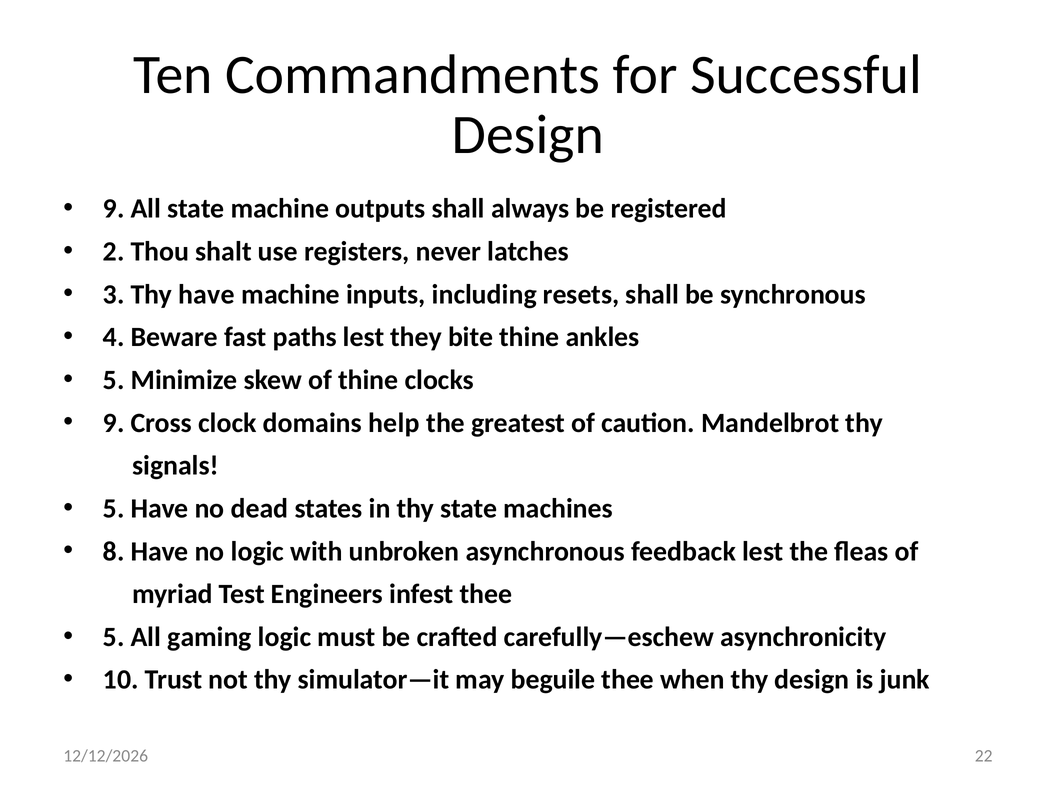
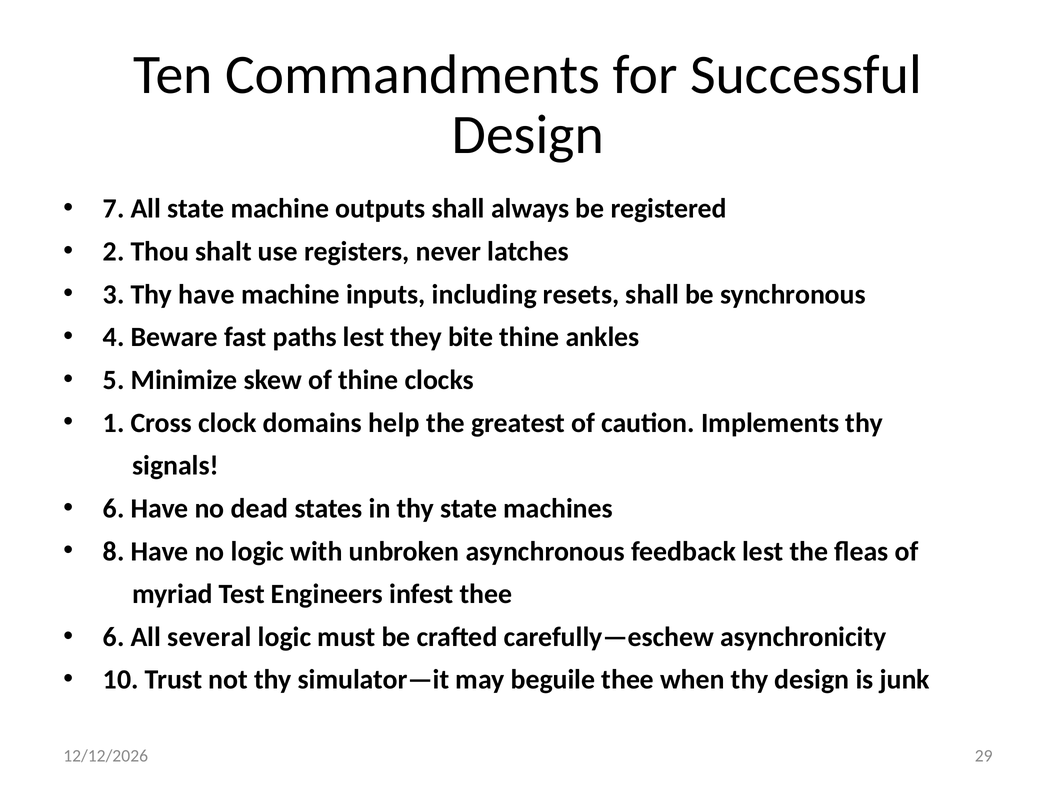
9 at (114, 209): 9 -> 7
9 at (114, 423): 9 -> 1
Mandelbrot: Mandelbrot -> Implements
5 at (114, 508): 5 -> 6
5 at (114, 637): 5 -> 6
gaming: gaming -> several
22: 22 -> 29
